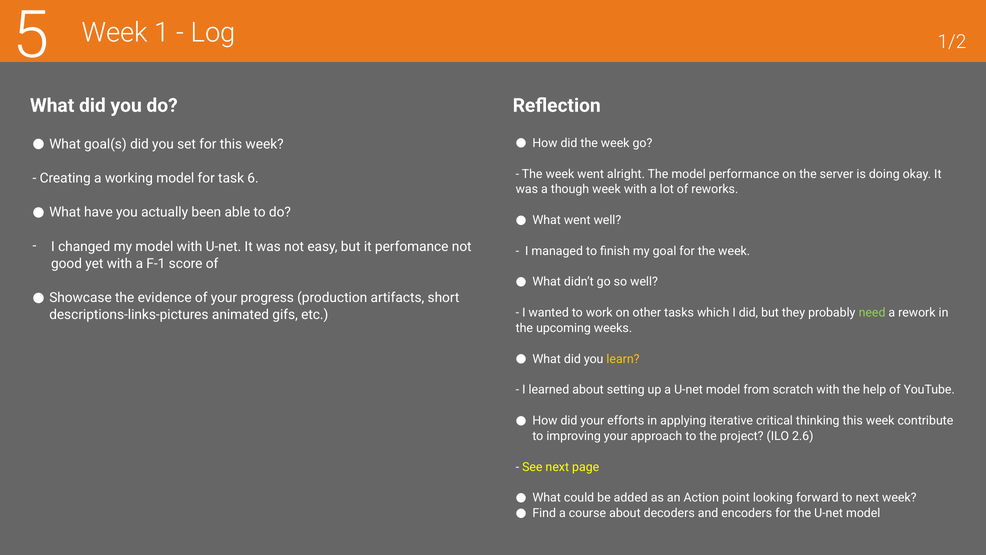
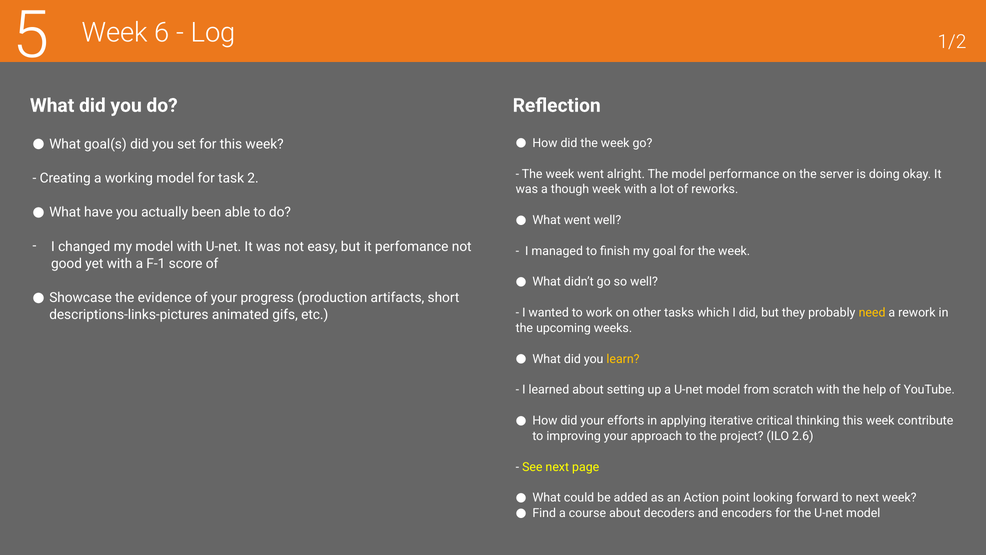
1: 1 -> 6
6: 6 -> 2
need colour: light green -> yellow
